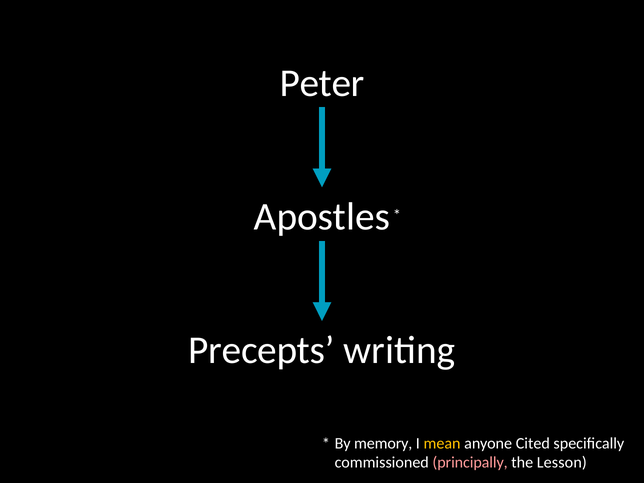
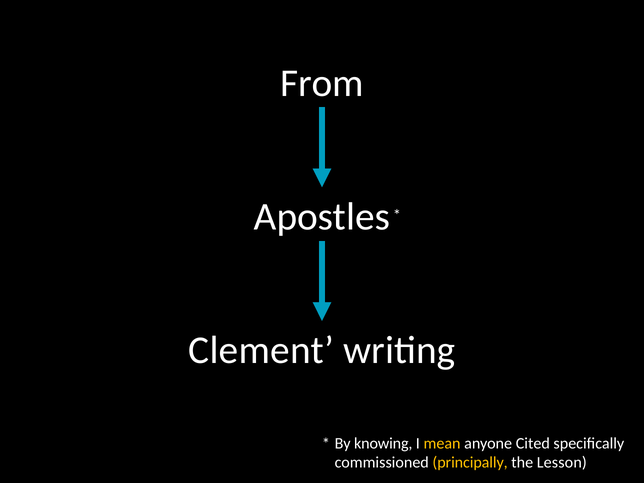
Peter: Peter -> From
Precepts: Precepts -> Clement
memory: memory -> knowing
principally colour: pink -> yellow
